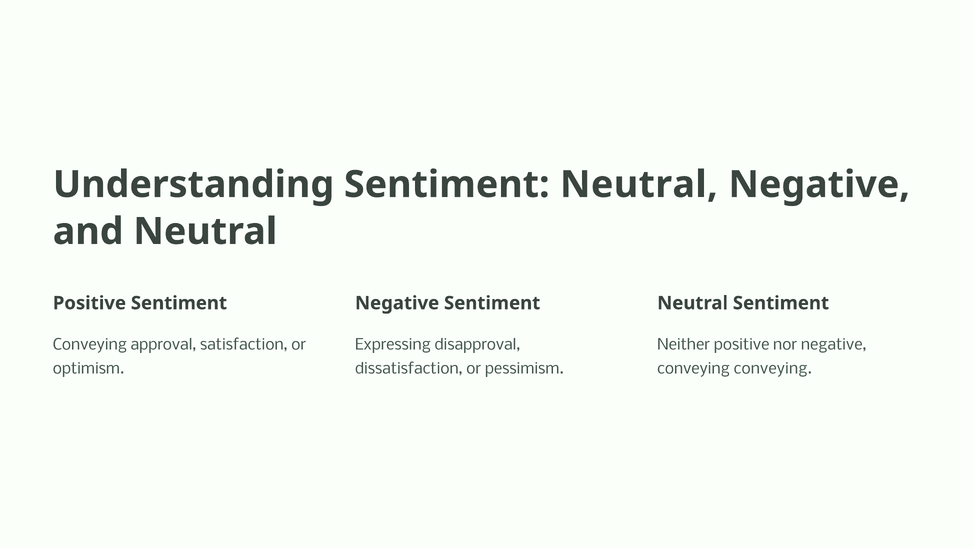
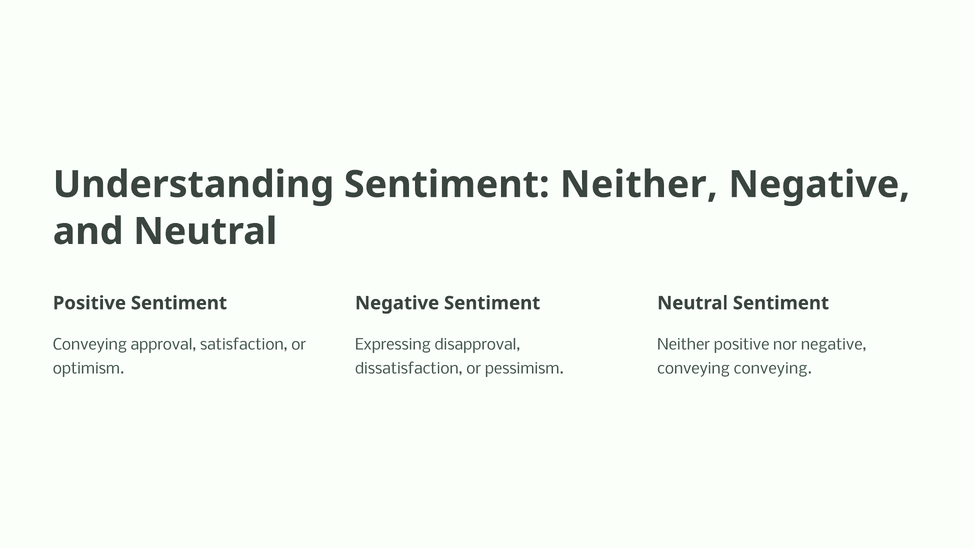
Understanding Sentiment Neutral: Neutral -> Neither
